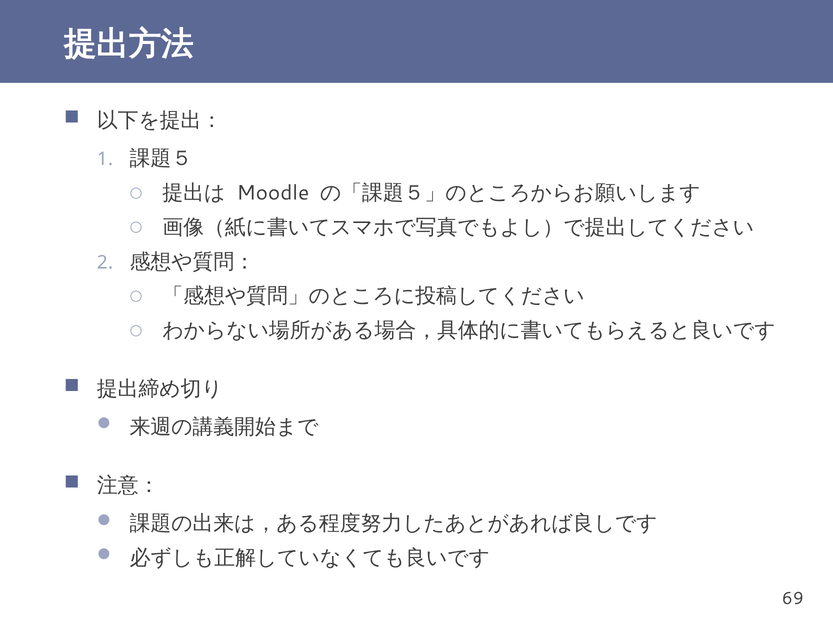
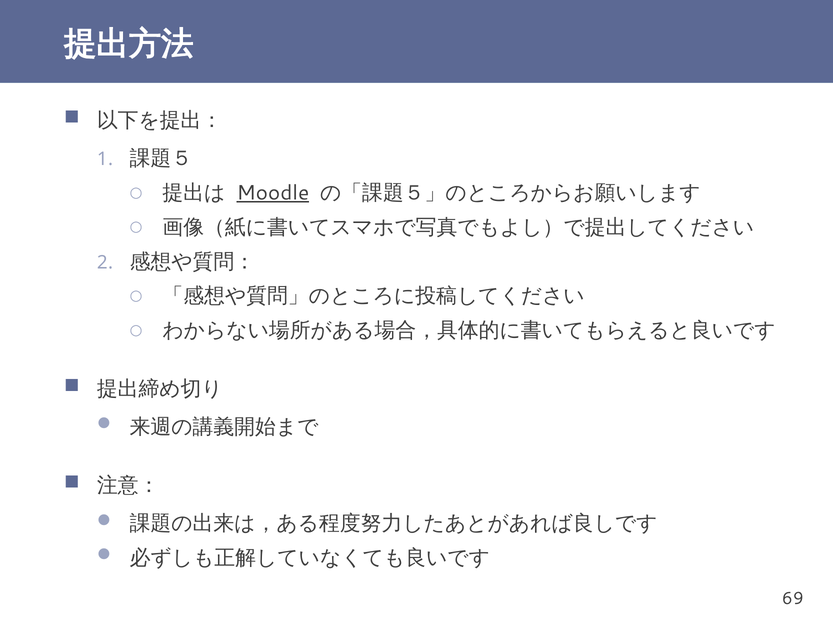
Moodle underline: none -> present
